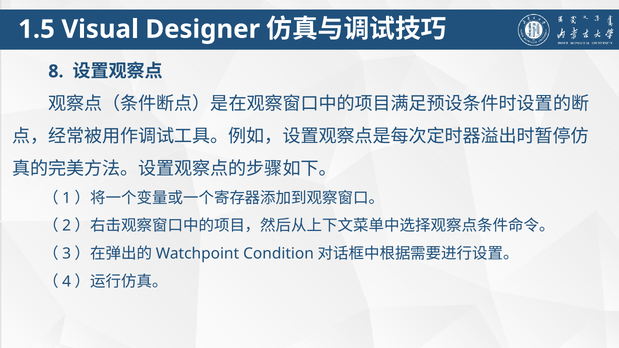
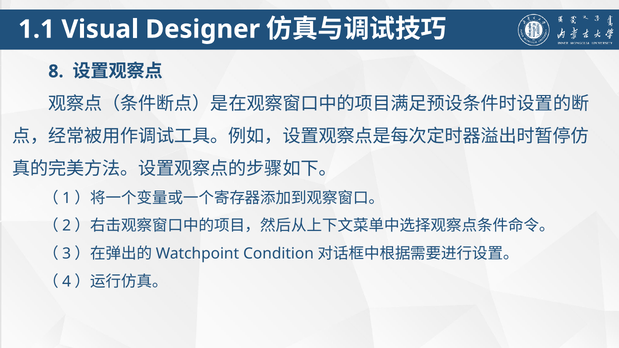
1.5: 1.5 -> 1.1
